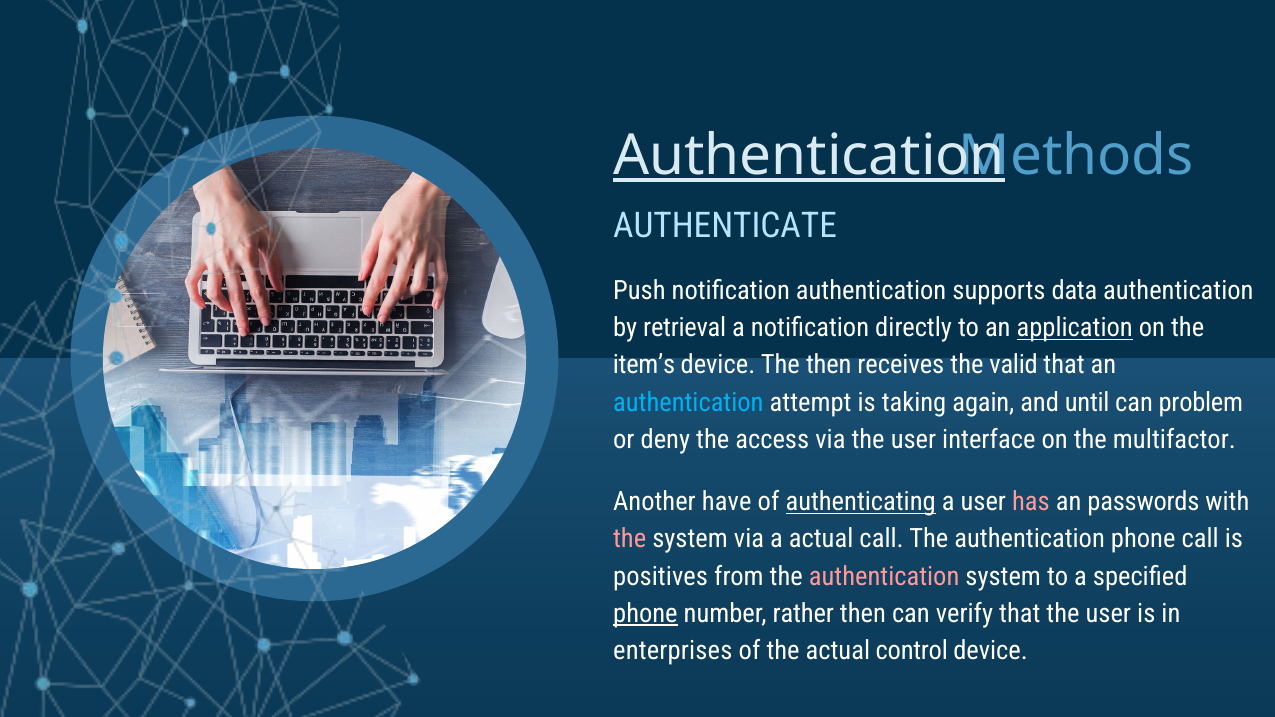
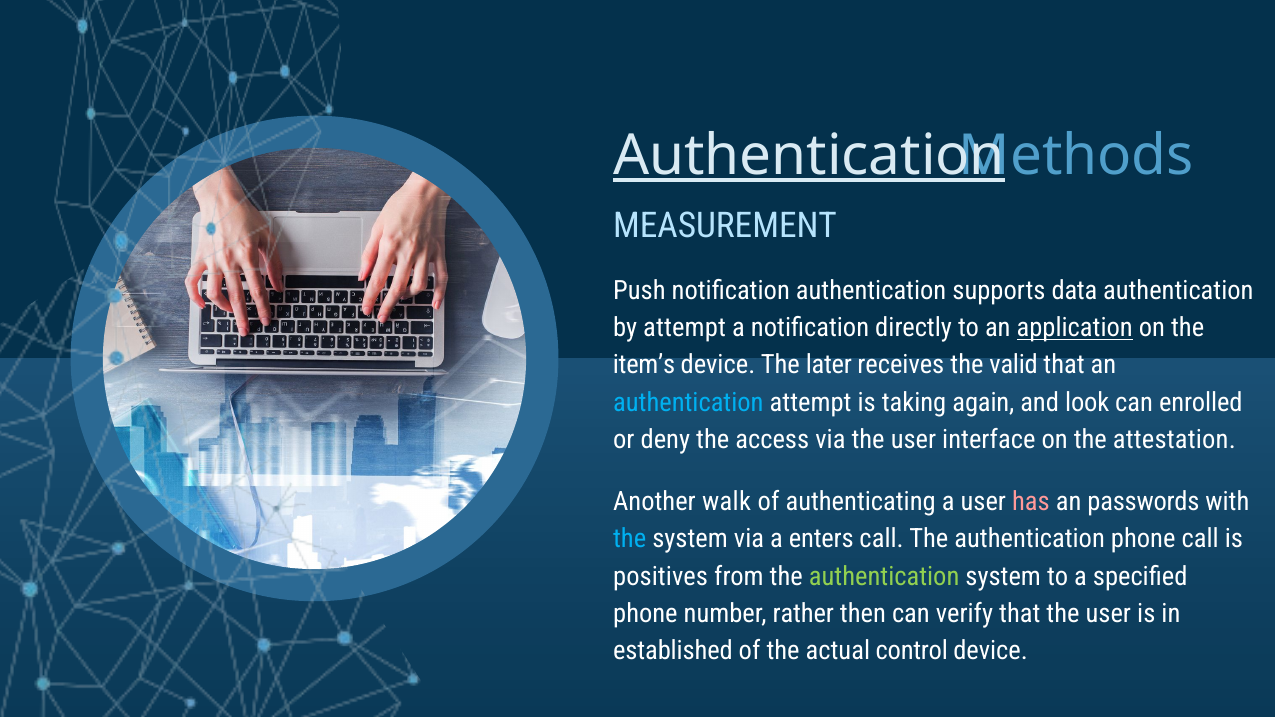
AUTHENTICATE: AUTHENTICATE -> MEASUREMENT
by retrieval: retrieval -> attempt
The then: then -> later
until: until -> look
problem: problem -> enrolled
multifactor: multifactor -> attestation
have: have -> walk
authenticating underline: present -> none
the at (630, 539) colour: pink -> light blue
a actual: actual -> enters
authentication at (884, 576) colour: pink -> light green
phone at (645, 614) underline: present -> none
enterprises: enterprises -> established
